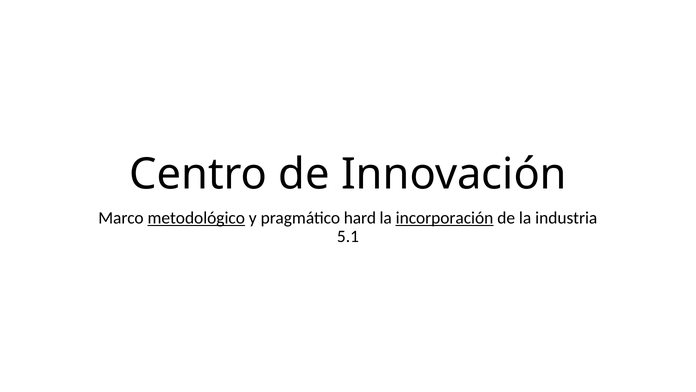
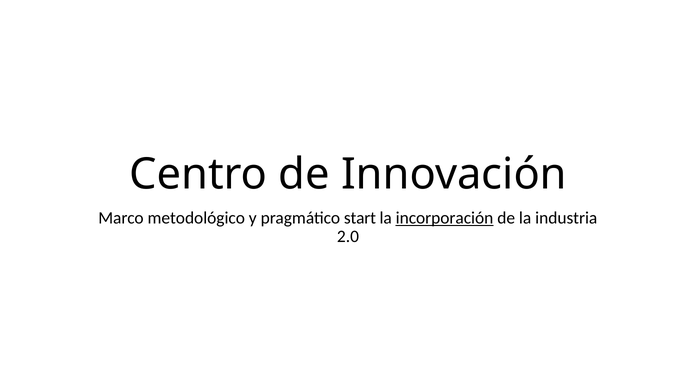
metodológico underline: present -> none
hard: hard -> start
5.1: 5.1 -> 2.0
